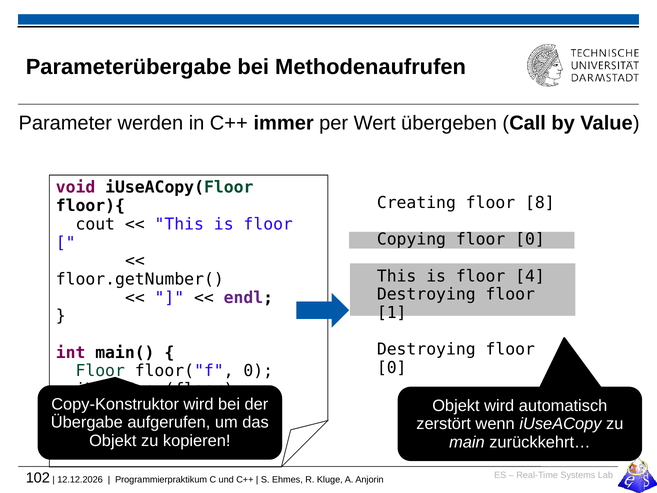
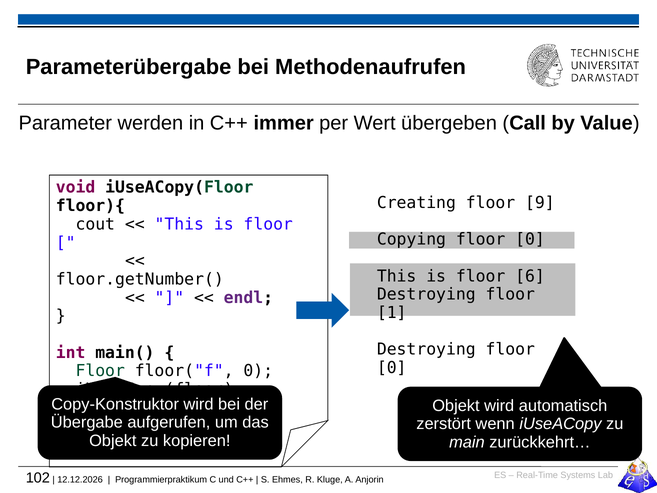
8: 8 -> 9
4: 4 -> 6
